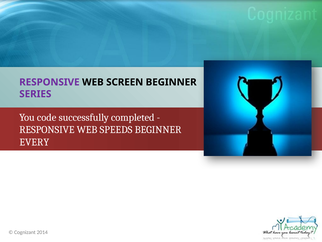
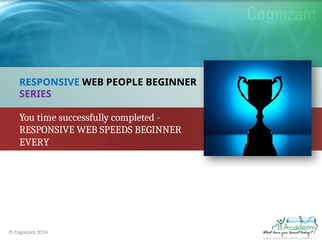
RESPONSIVE at (49, 82) colour: purple -> blue
SCREEN: SCREEN -> PEOPLE
code: code -> time
